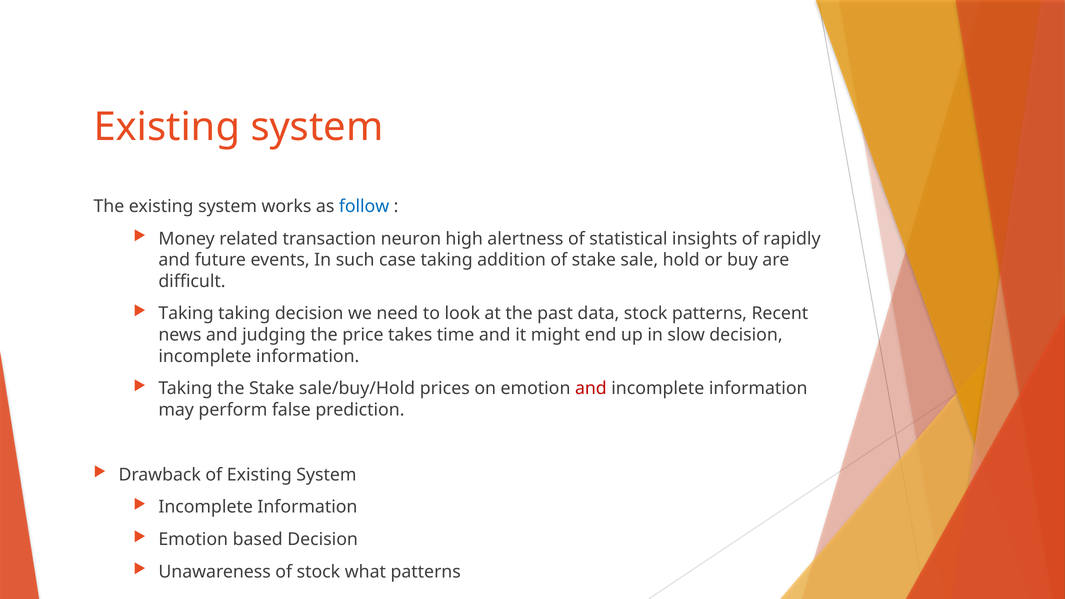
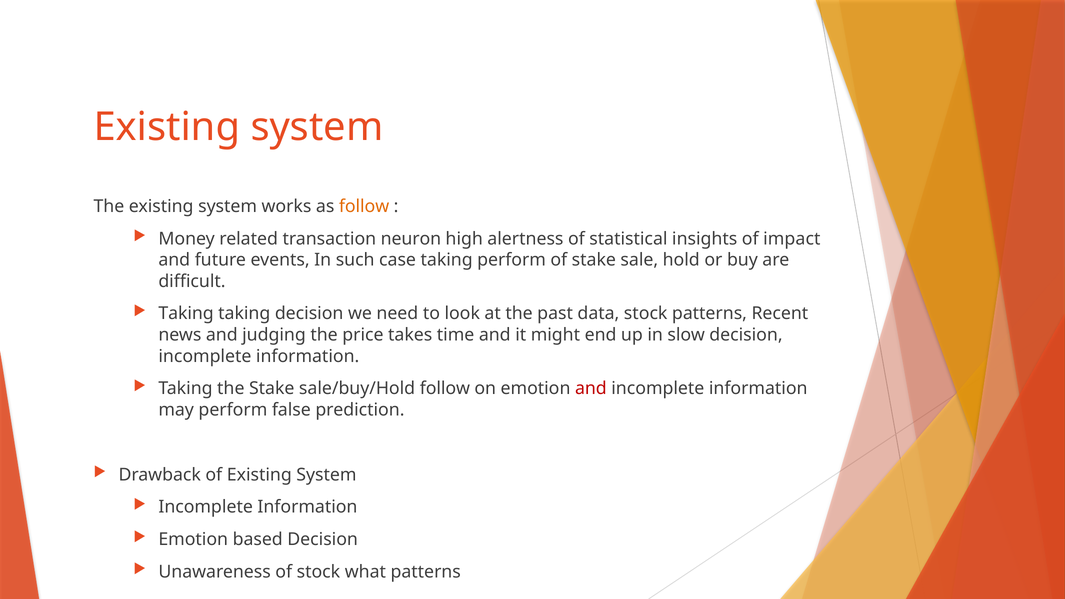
follow at (364, 206) colour: blue -> orange
rapidly: rapidly -> impact
taking addition: addition -> perform
sale/buy/Hold prices: prices -> follow
